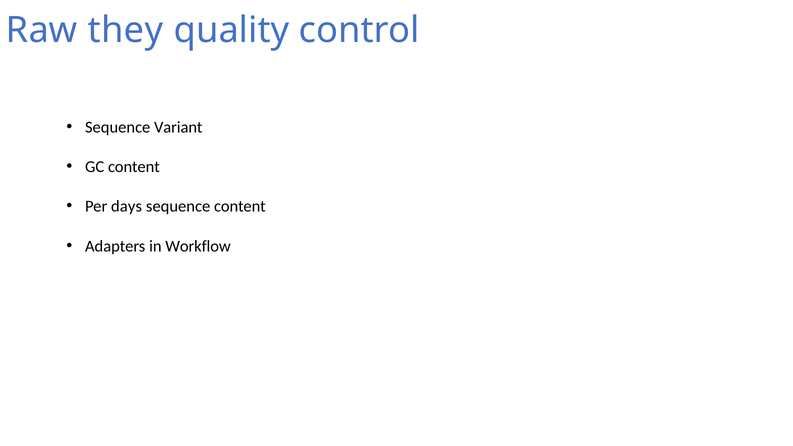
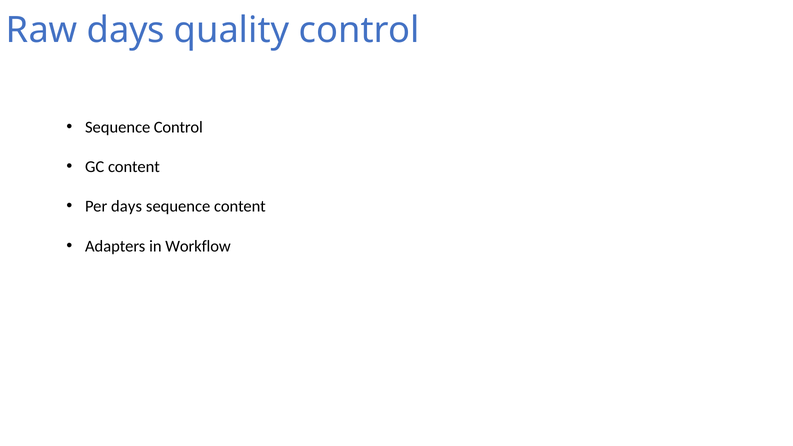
Raw they: they -> days
Sequence Variant: Variant -> Control
